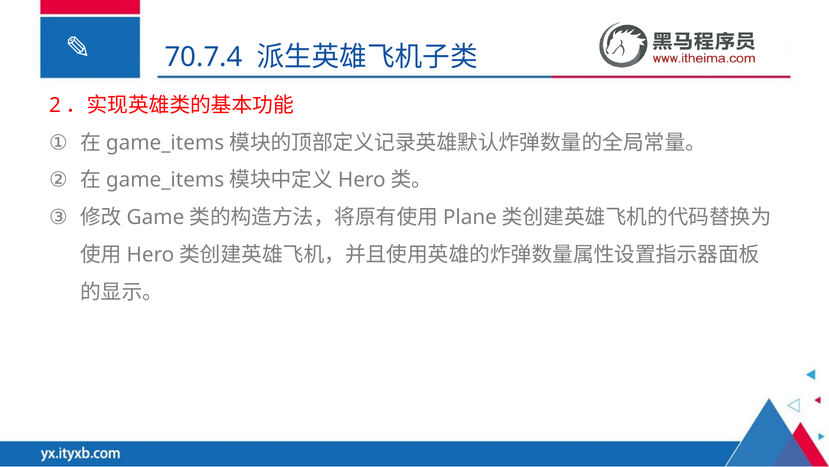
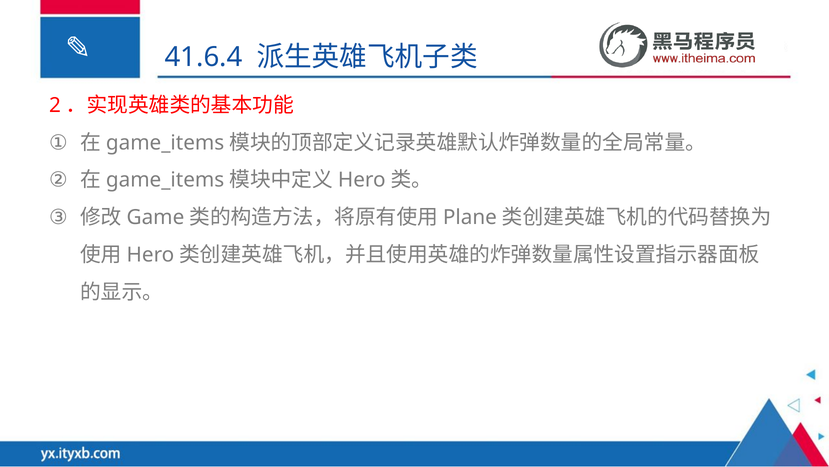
70.7.4: 70.7.4 -> 41.6.4
